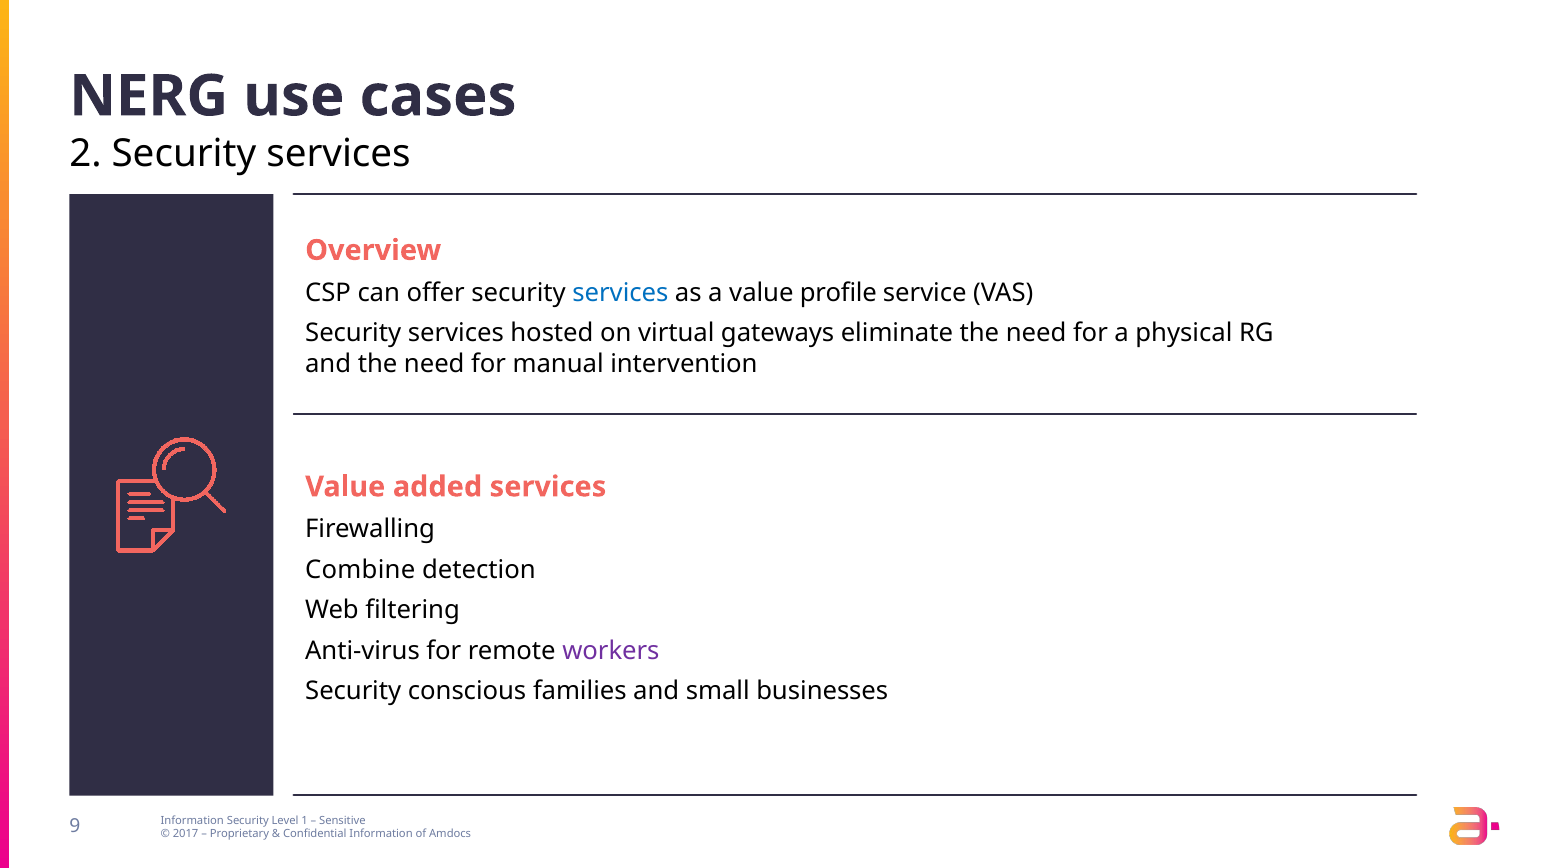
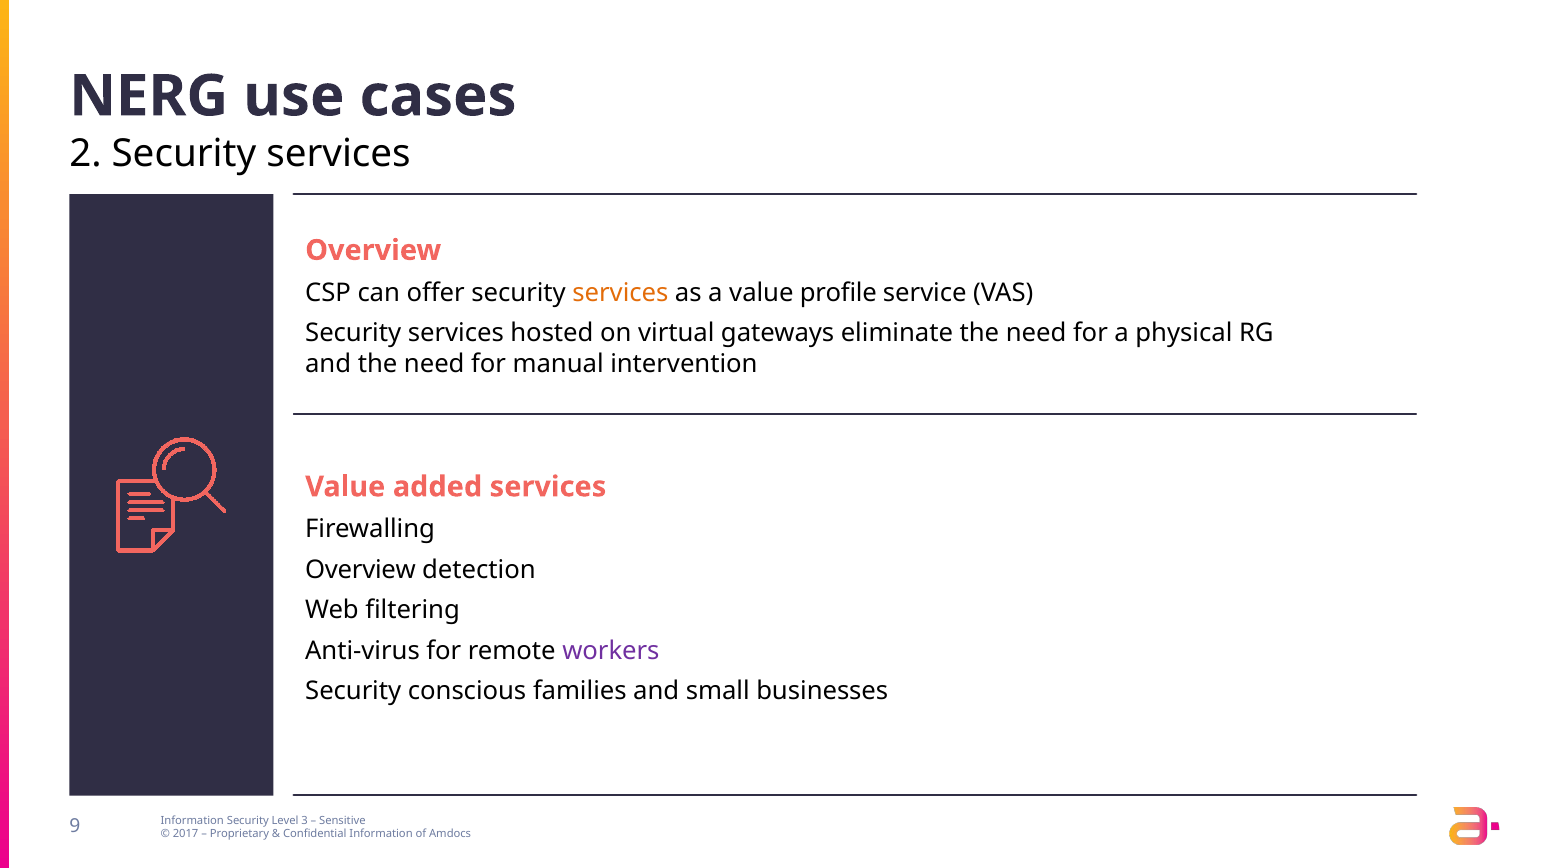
services at (620, 293) colour: blue -> orange
Combine at (360, 570): Combine -> Overview
1: 1 -> 3
